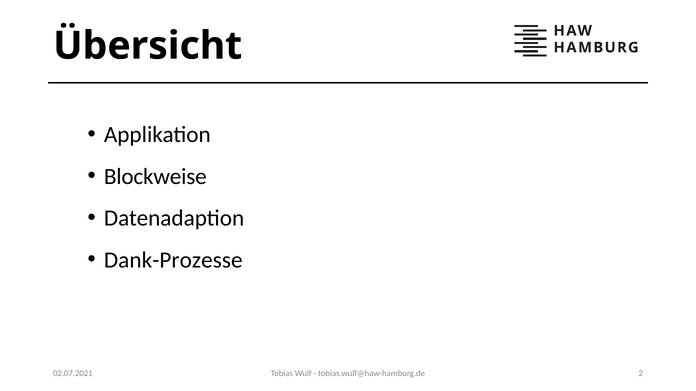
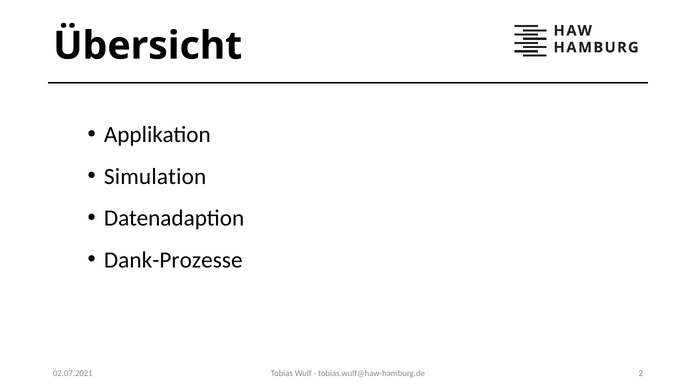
Blockweise: Blockweise -> Simulation
